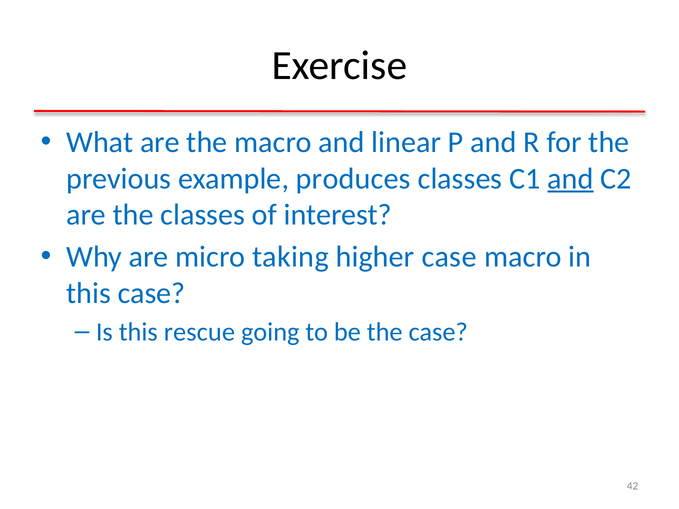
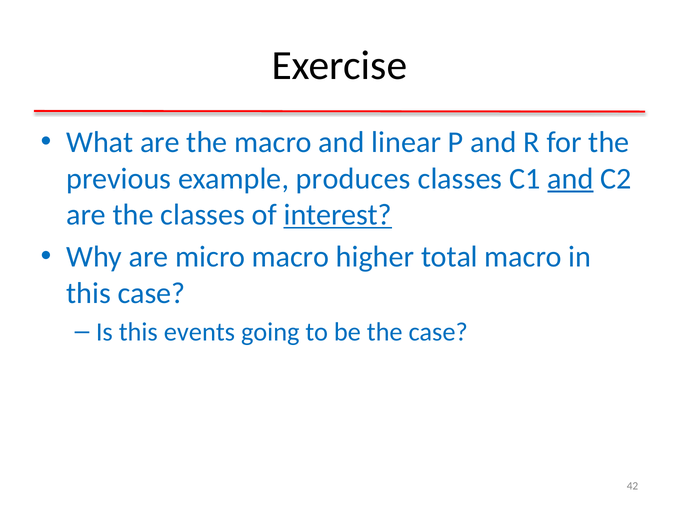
interest underline: none -> present
micro taking: taking -> macro
higher case: case -> total
rescue: rescue -> events
